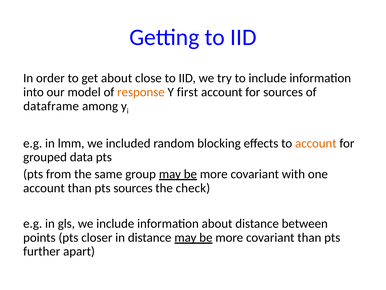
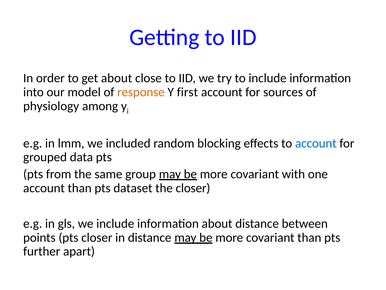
dataframe: dataframe -> physiology
account at (316, 143) colour: orange -> blue
pts sources: sources -> dataset
the check: check -> closer
